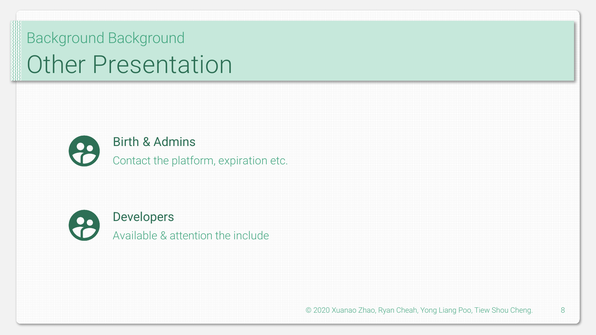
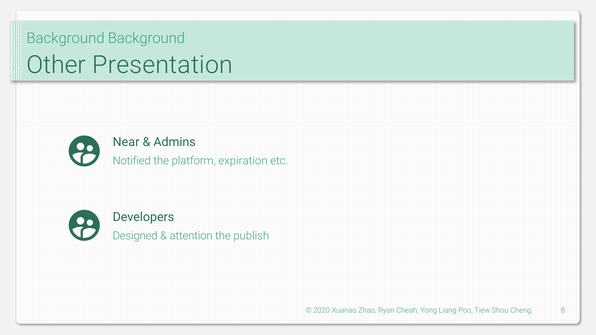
Birth: Birth -> Near
Contact: Contact -> Notified
Available: Available -> Designed
include: include -> publish
